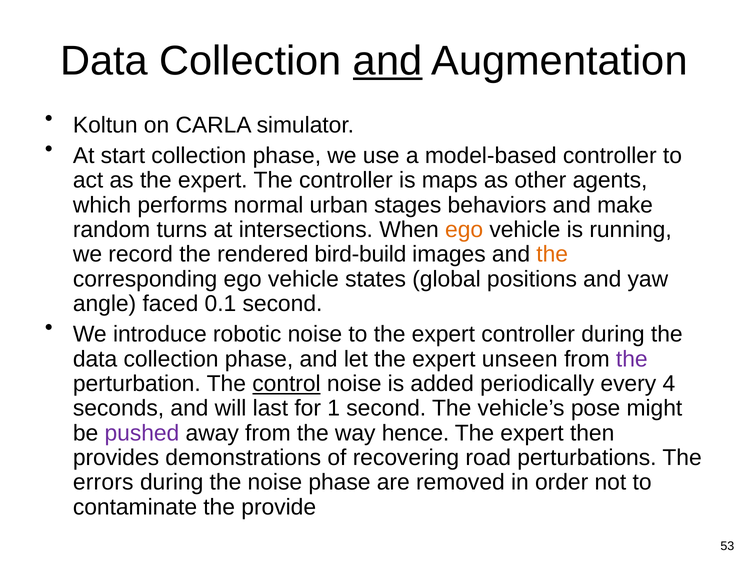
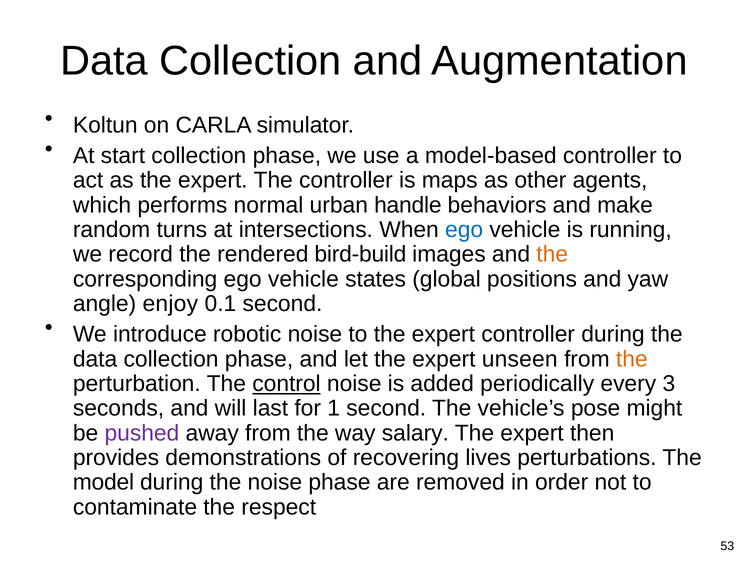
and at (388, 61) underline: present -> none
stages: stages -> handle
ego at (464, 230) colour: orange -> blue
faced: faced -> enjoy
the at (632, 359) colour: purple -> orange
4: 4 -> 3
hence: hence -> salary
road: road -> lives
errors: errors -> model
provide: provide -> respect
